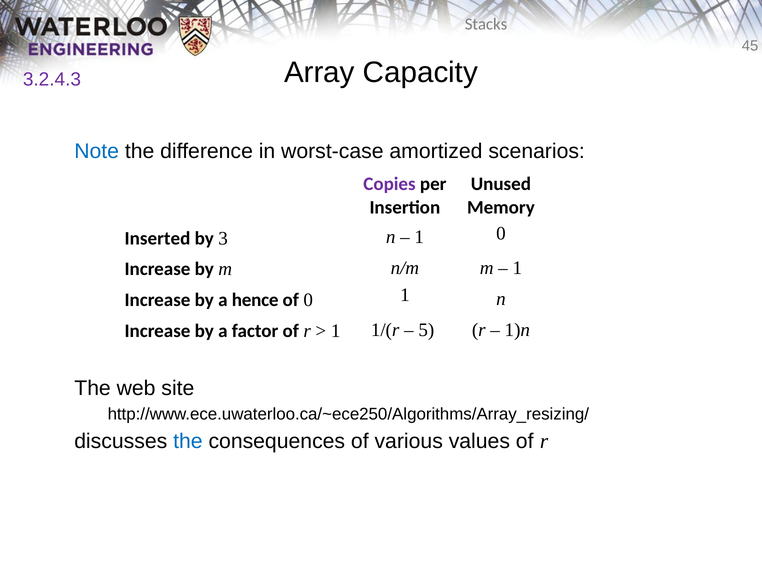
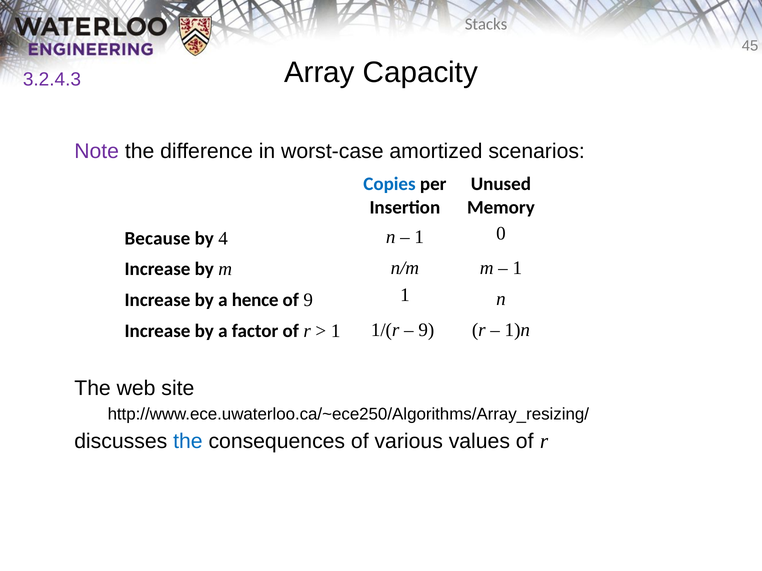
Note colour: blue -> purple
Copies colour: purple -> blue
Inserted: Inserted -> Because
3: 3 -> 4
of 0: 0 -> 9
5 at (426, 330): 5 -> 9
